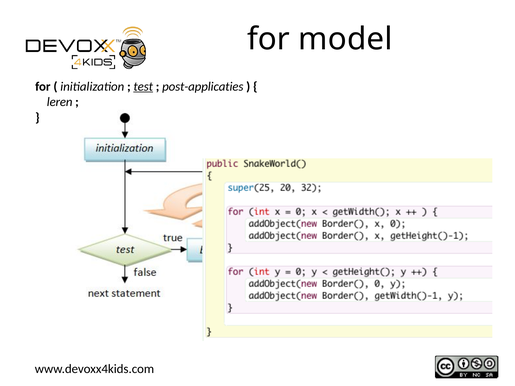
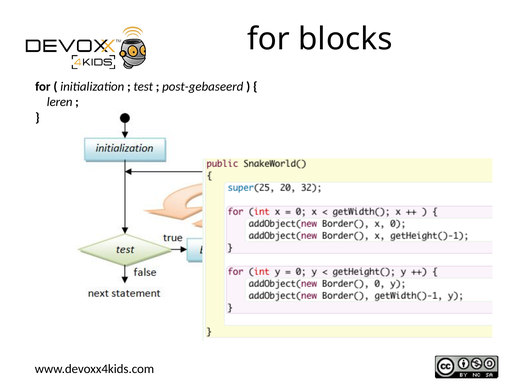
model: model -> blocks
test underline: present -> none
post-applicaties: post-applicaties -> post-gebaseerd
